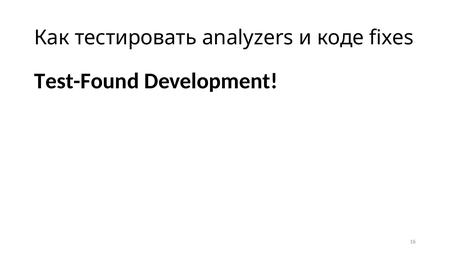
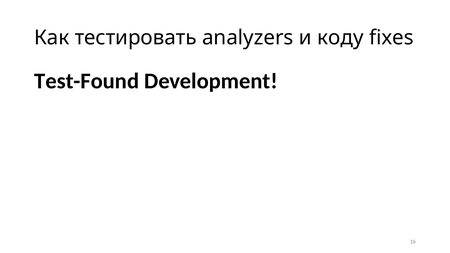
коде: коде -> коду
